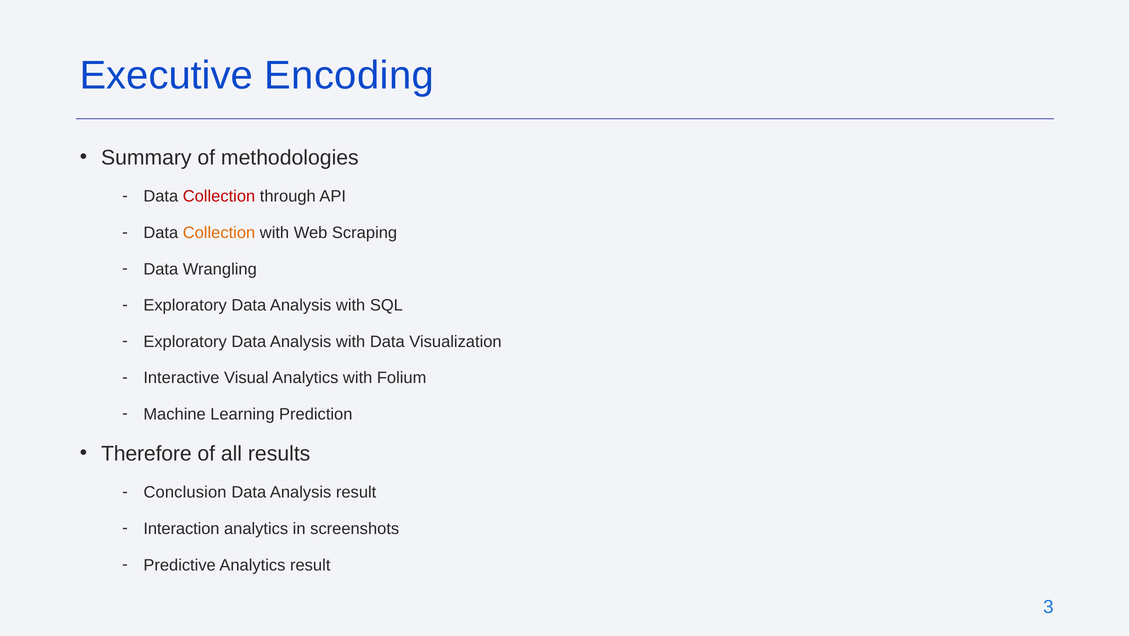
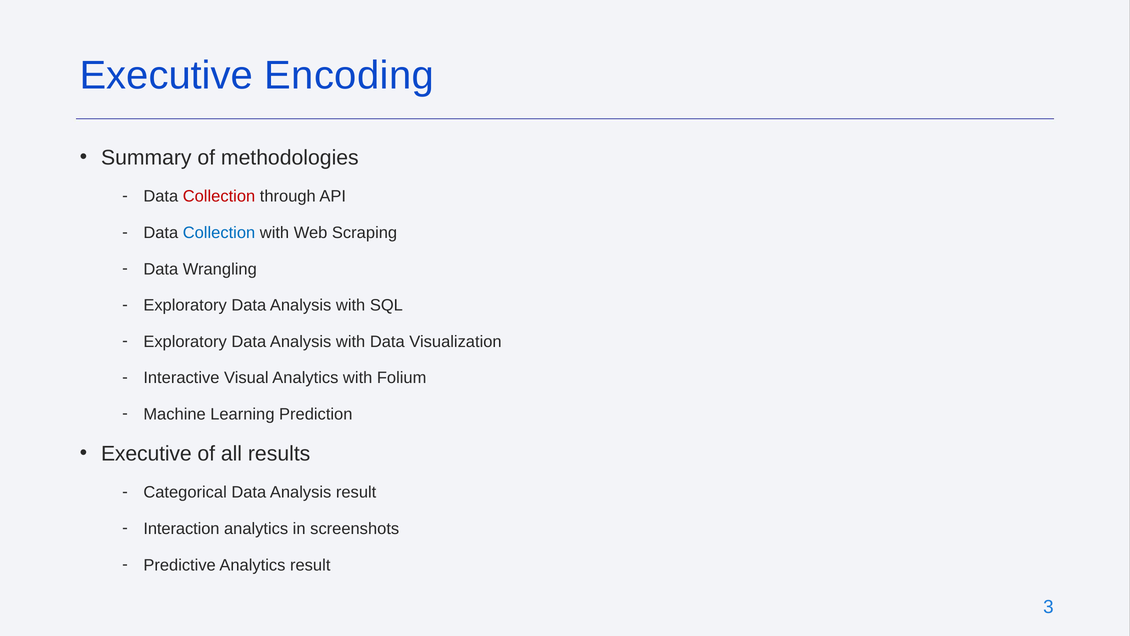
Collection at (219, 233) colour: orange -> blue
Therefore at (146, 453): Therefore -> Executive
Conclusion: Conclusion -> Categorical
